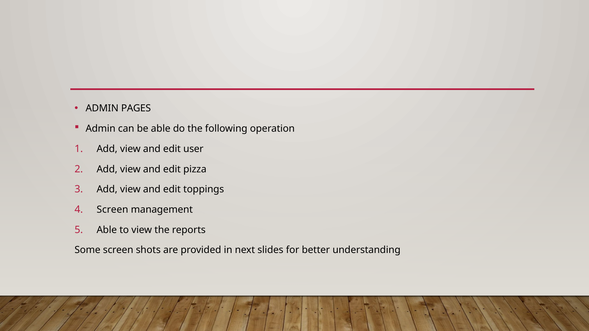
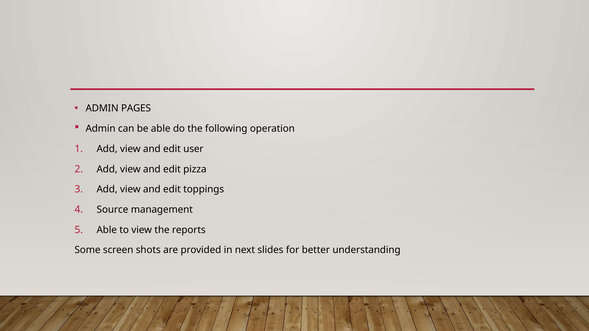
Screen at (112, 210): Screen -> Source
